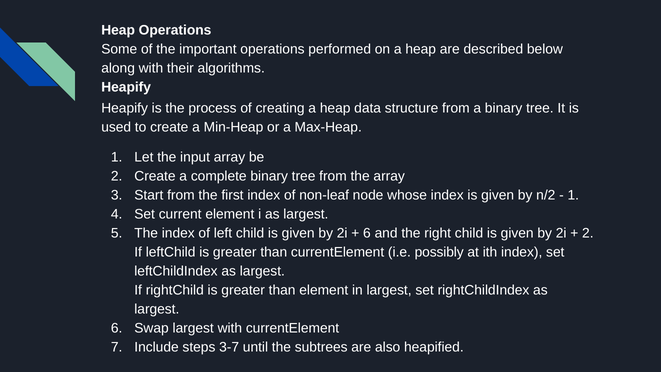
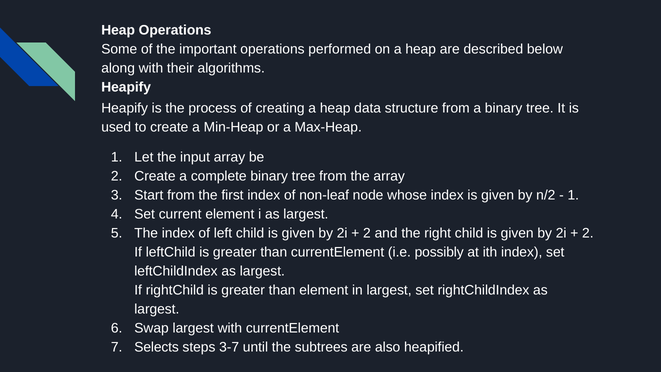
6 at (367, 233): 6 -> 2
Include: Include -> Selects
